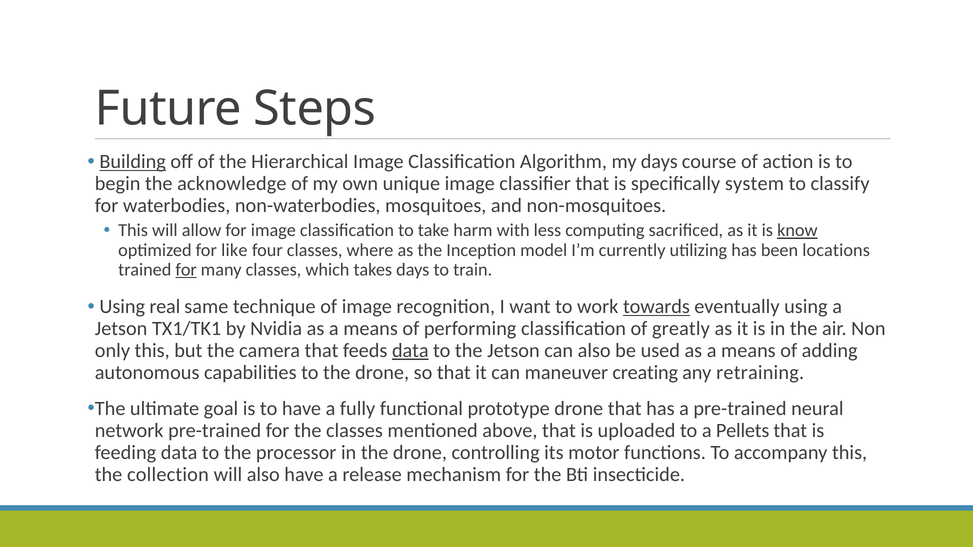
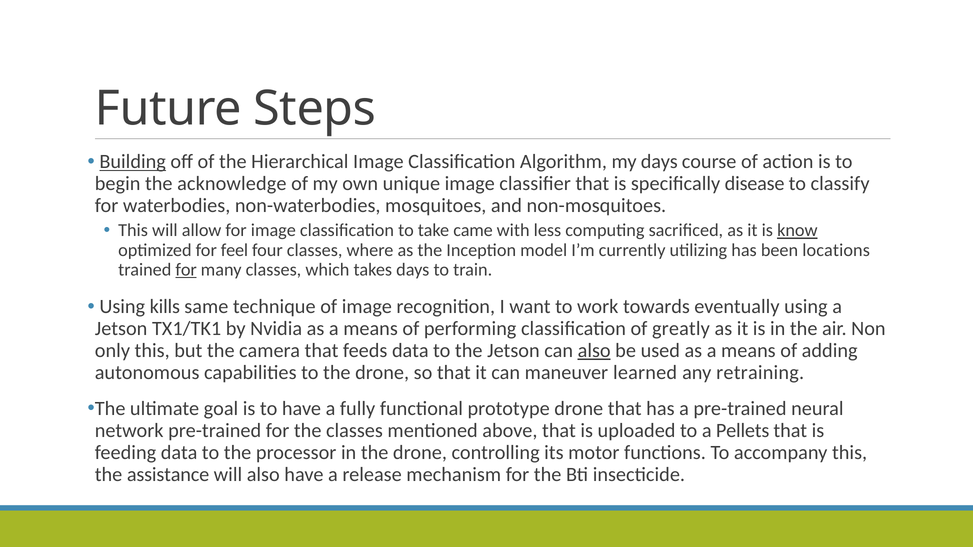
system: system -> disease
harm: harm -> came
like: like -> feel
real: real -> kills
towards underline: present -> none
data at (410, 351) underline: present -> none
also at (594, 351) underline: none -> present
creating: creating -> learned
collection: collection -> assistance
